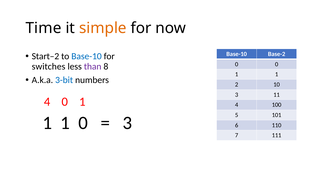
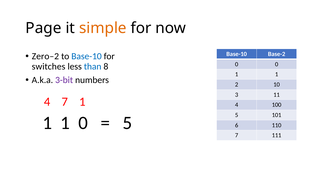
Time: Time -> Page
Start–2: Start–2 -> Zero–2
than colour: purple -> blue
3-bit colour: blue -> purple
4 0: 0 -> 7
3 at (127, 123): 3 -> 5
